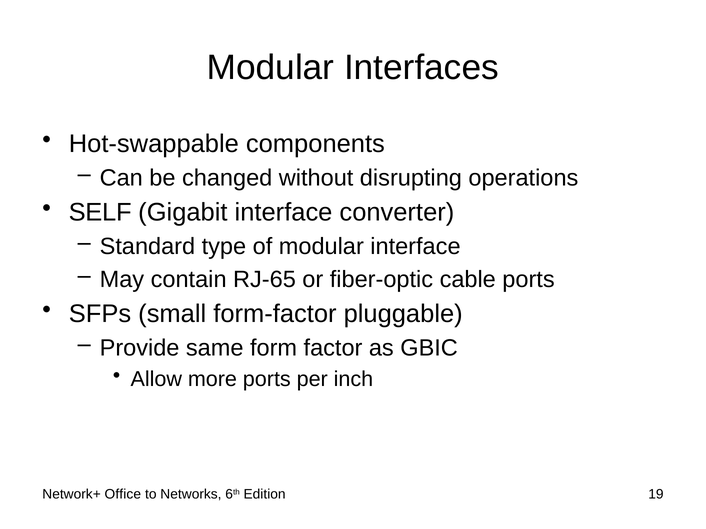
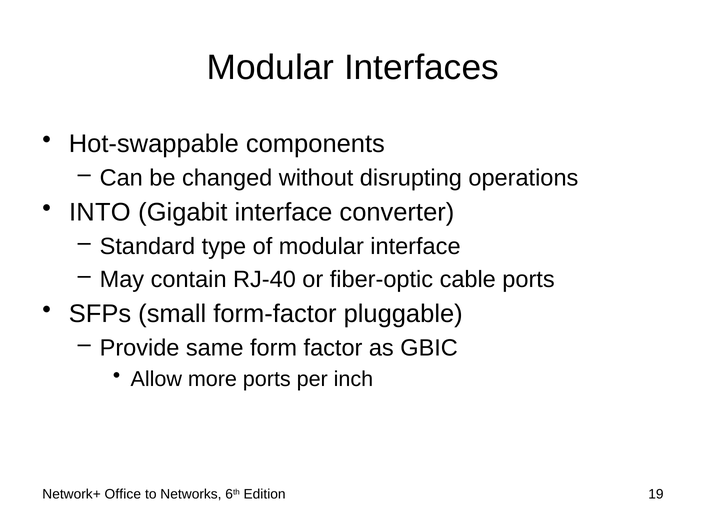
SELF: SELF -> INTO
RJ-65: RJ-65 -> RJ-40
